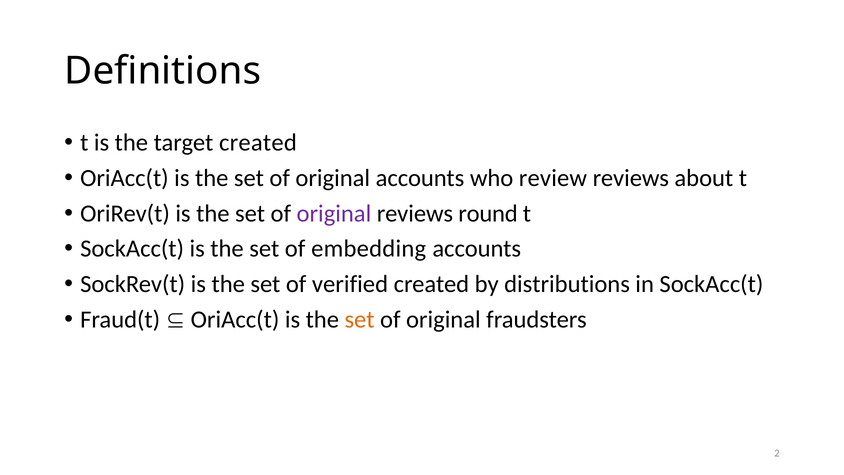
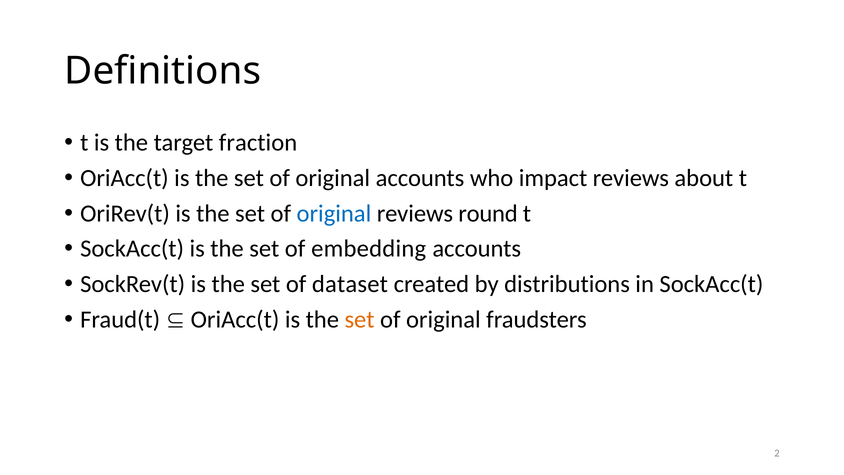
target created: created -> fraction
review: review -> impact
original at (334, 213) colour: purple -> blue
verified: verified -> dataset
